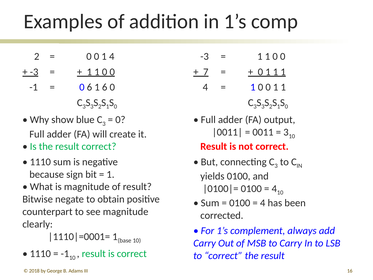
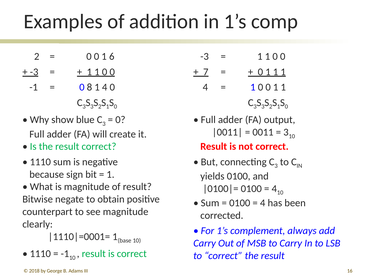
0 1 4: 4 -> 6
0 6: 6 -> 8
6 at (105, 87): 6 -> 4
